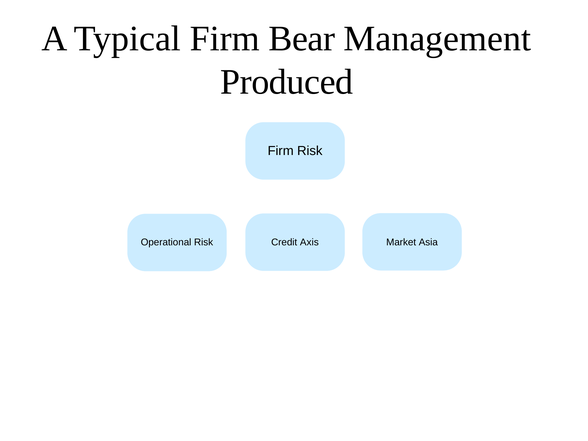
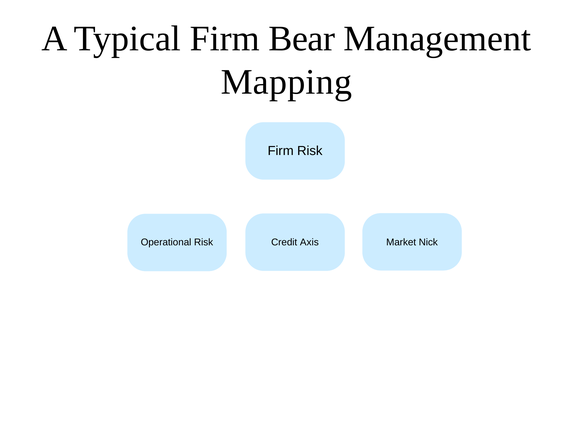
Produced: Produced -> Mapping
Asia: Asia -> Nick
